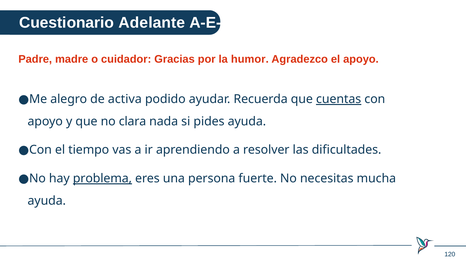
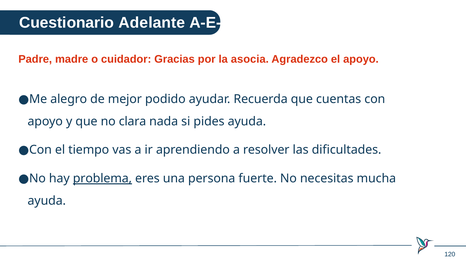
humor: humor -> asocia
activa: activa -> mejor
cuentas underline: present -> none
